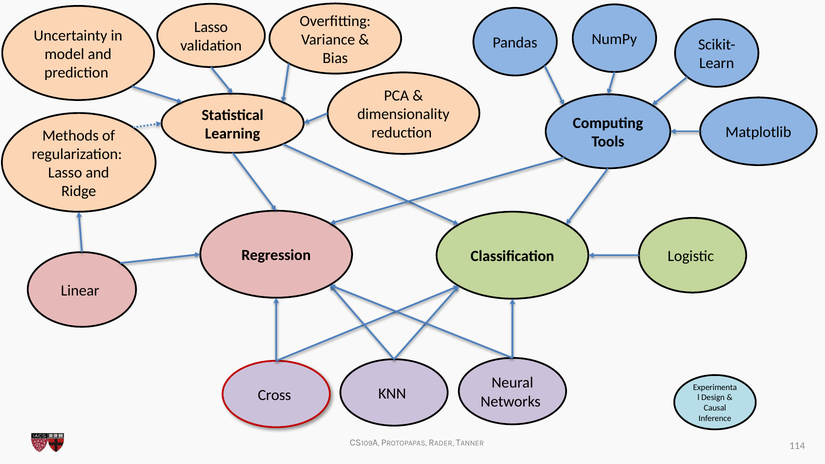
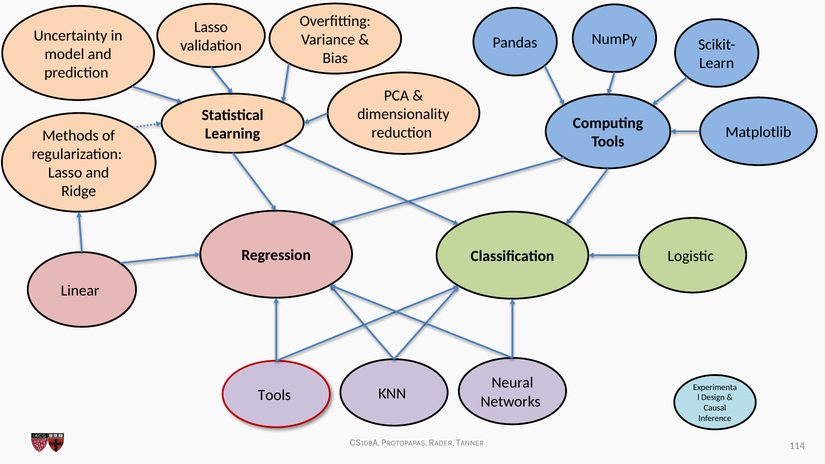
Cross at (274, 395): Cross -> Tools
